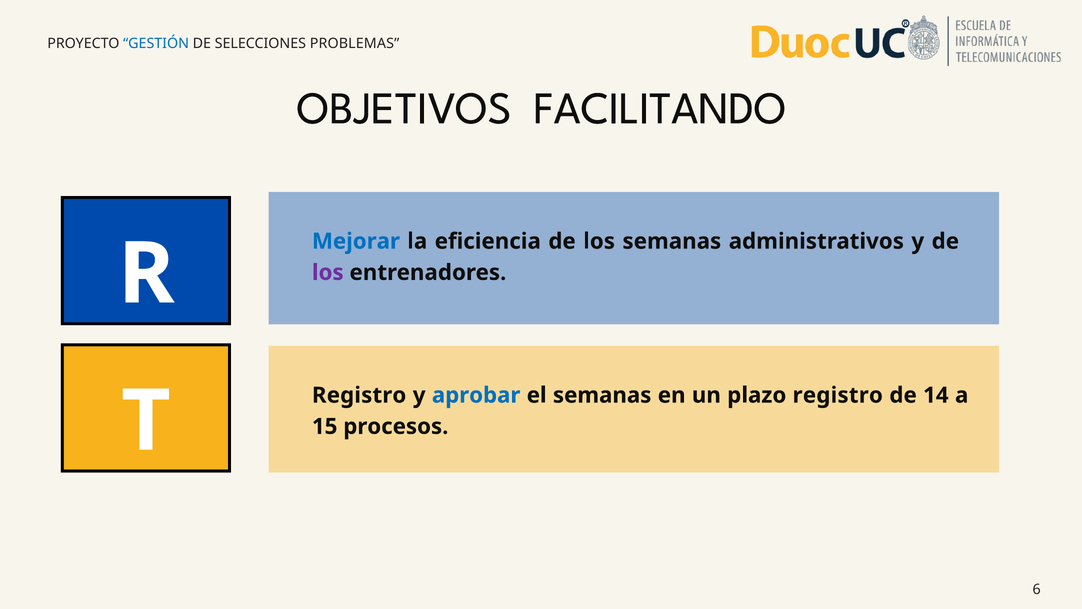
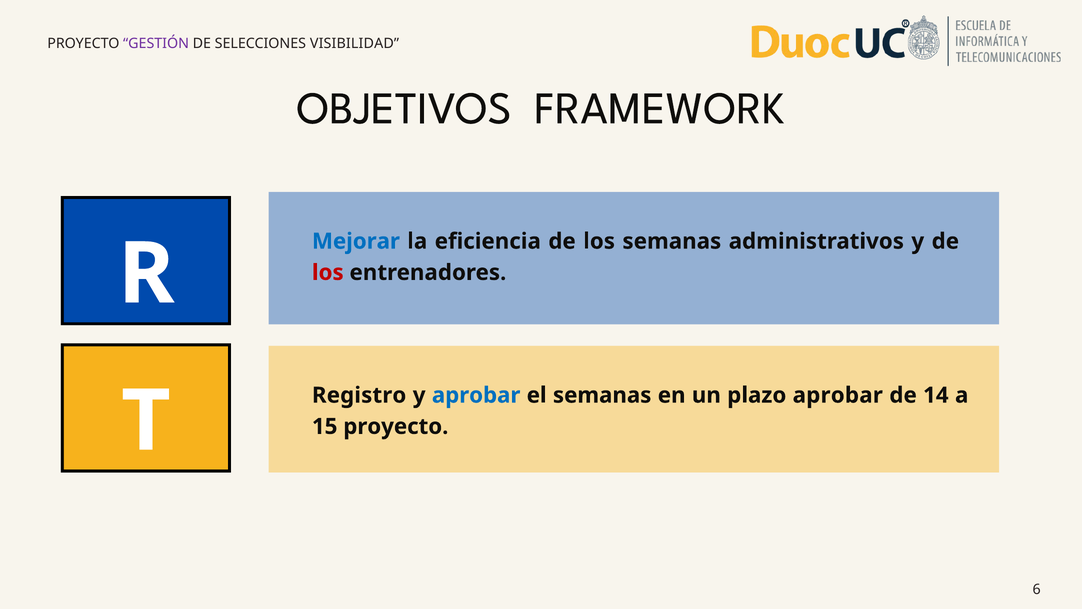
GESTIÓN colour: blue -> purple
PROBLEMAS: PROBLEMAS -> VISIBILIDAD
FACILITANDO: FACILITANDO -> FRAMEWORK
los at (328, 272) colour: purple -> red
plazo registro: registro -> aprobar
15 procesos: procesos -> proyecto
